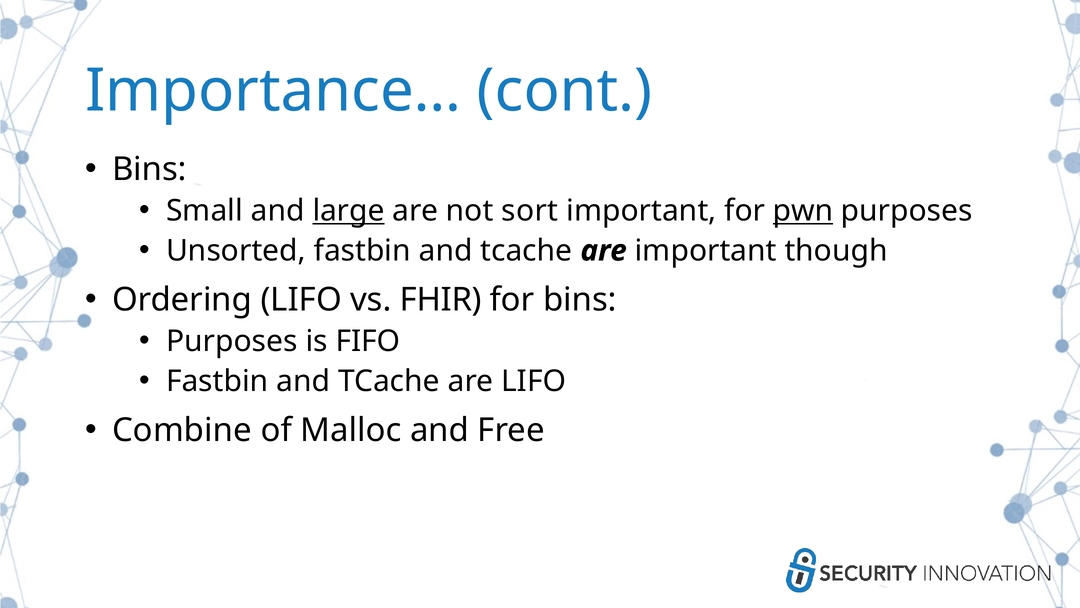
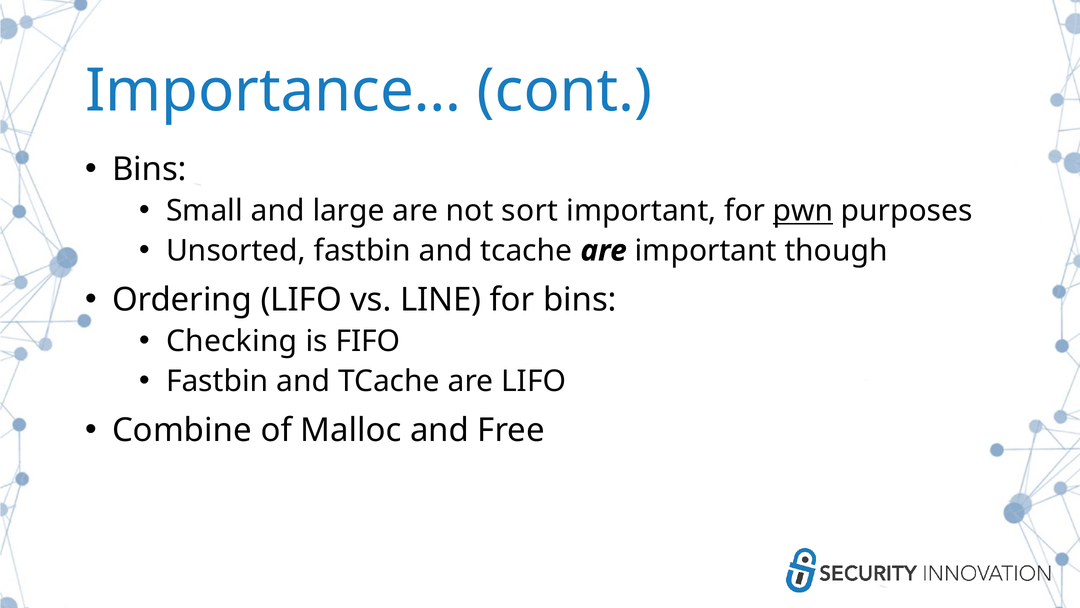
large underline: present -> none
FHIR: FHIR -> LINE
Purposes at (232, 341): Purposes -> Checking
